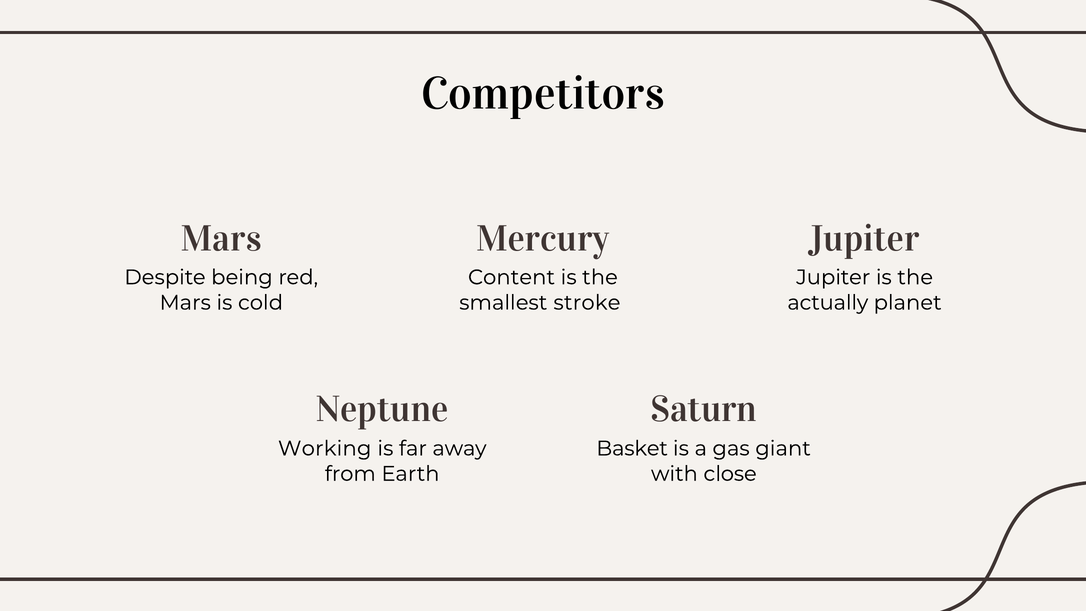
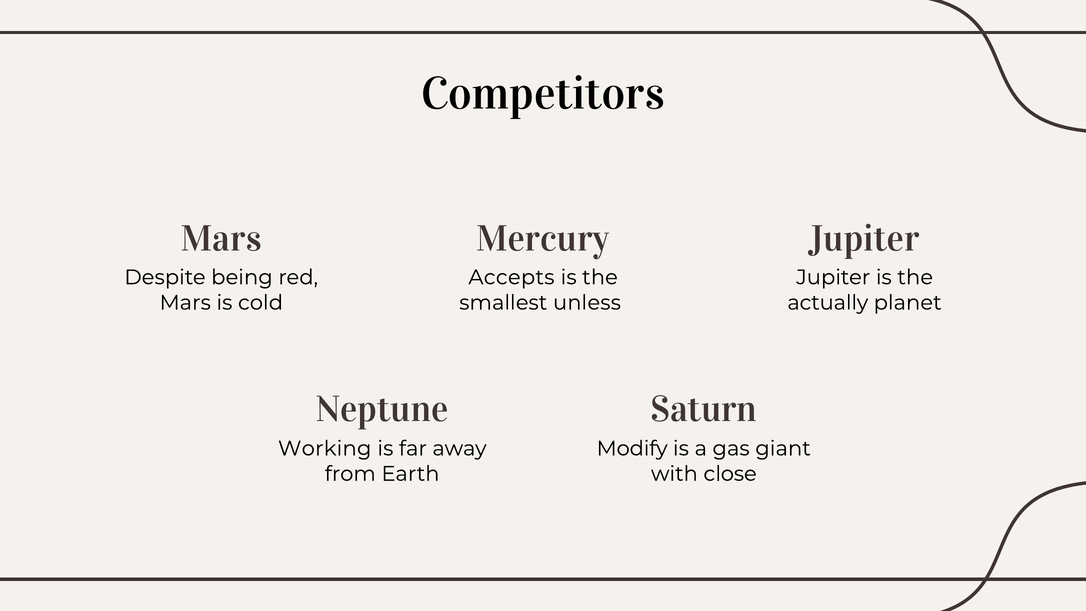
Content: Content -> Accepts
stroke: stroke -> unless
Basket: Basket -> Modify
